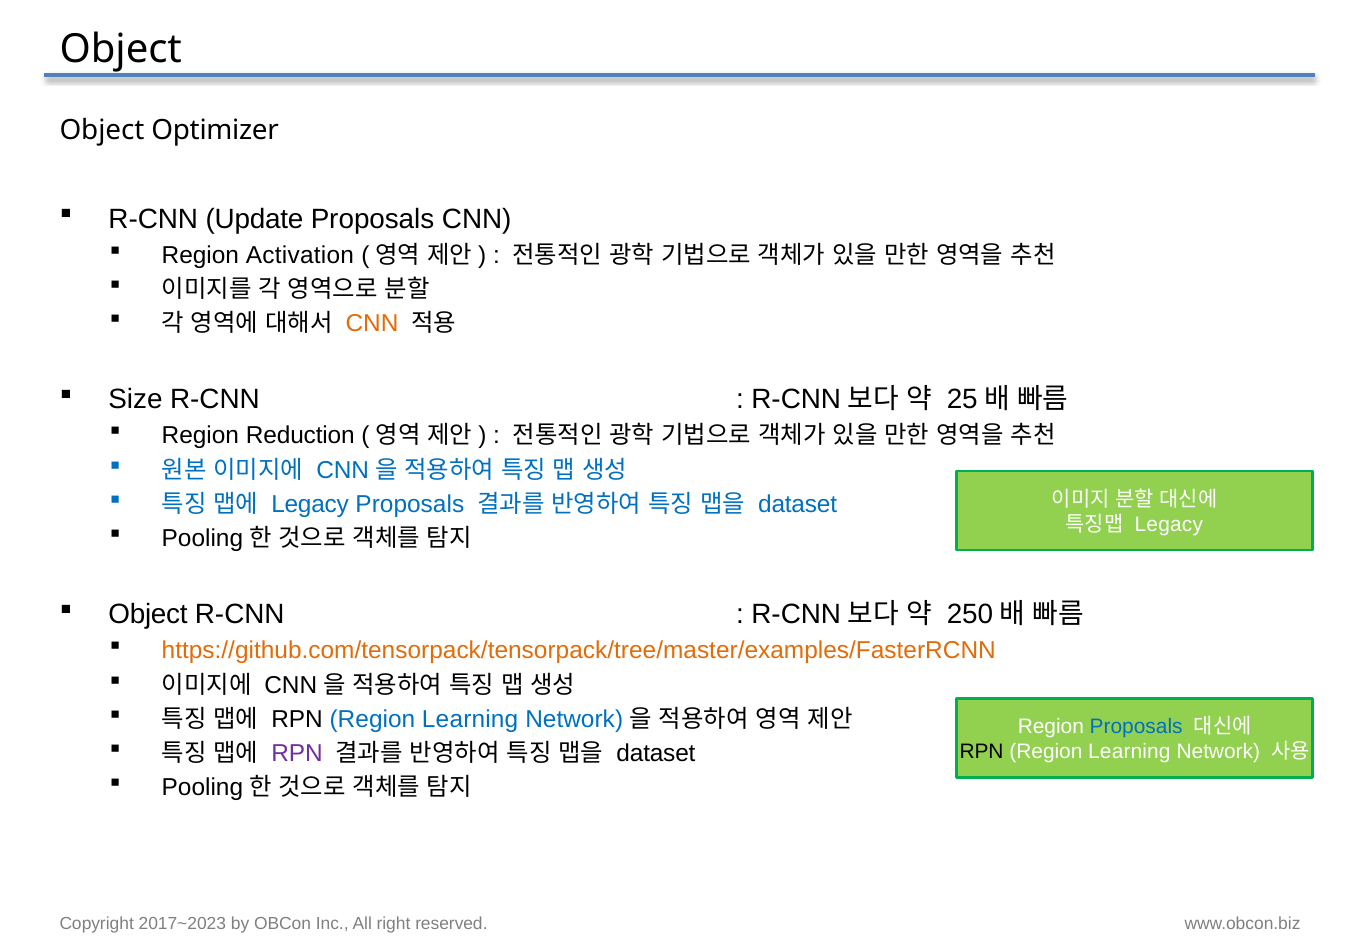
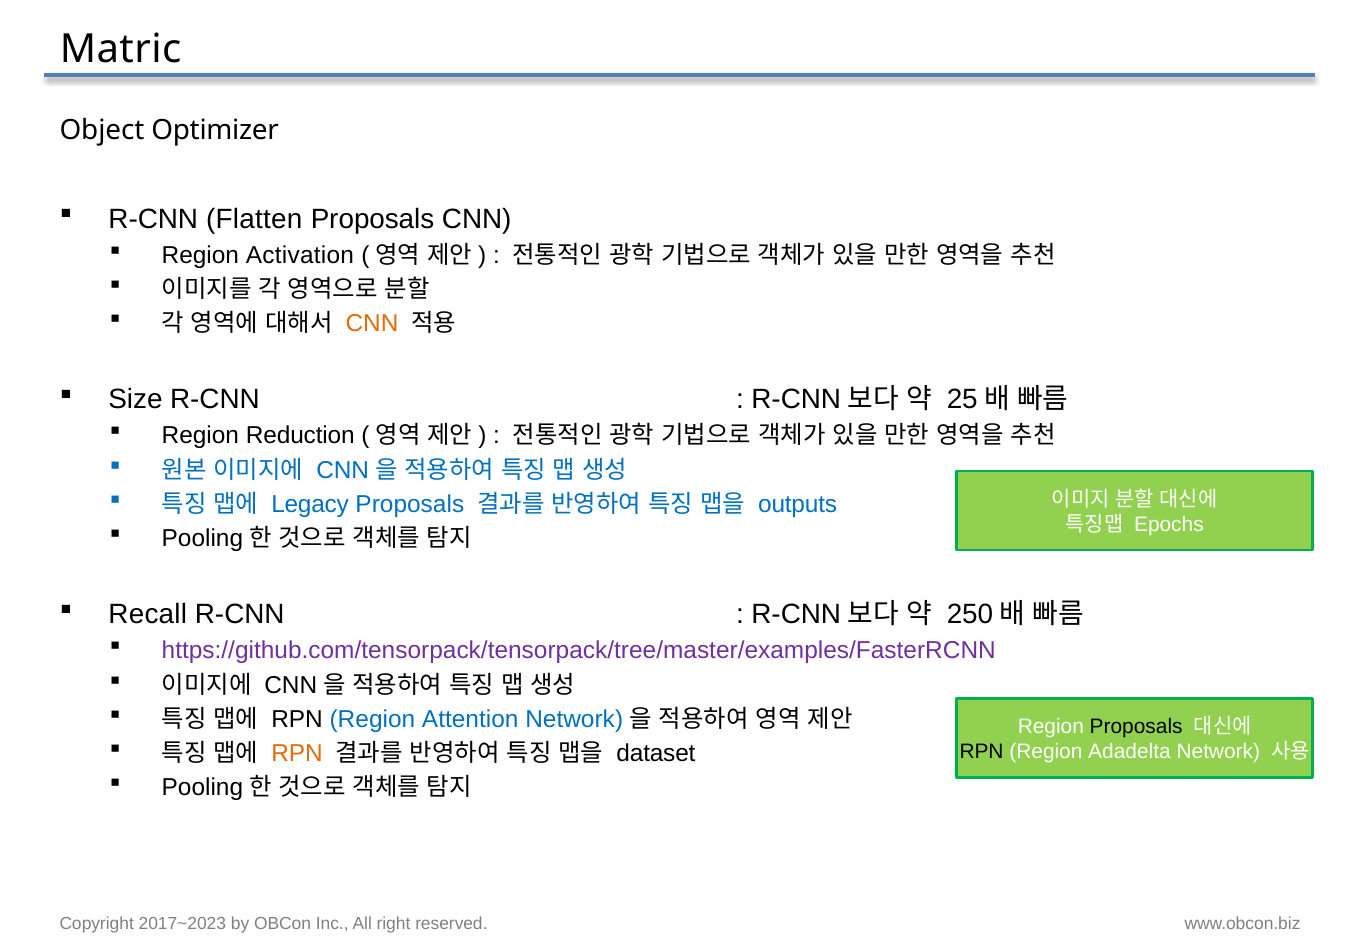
Object at (121, 49): Object -> Matric
Update: Update -> Flatten
dataset at (798, 504): dataset -> outputs
Legacy at (1169, 524): Legacy -> Epochs
Object at (148, 614): Object -> Recall
https://github.com/tensorpack/tensorpack/tree/master/examples/FasterRCNN colour: orange -> purple
Learning at (470, 719): Learning -> Attention
Proposals at (1136, 727) colour: blue -> black
RPN at (297, 753) colour: purple -> orange
Learning at (1129, 752): Learning -> Adadelta
